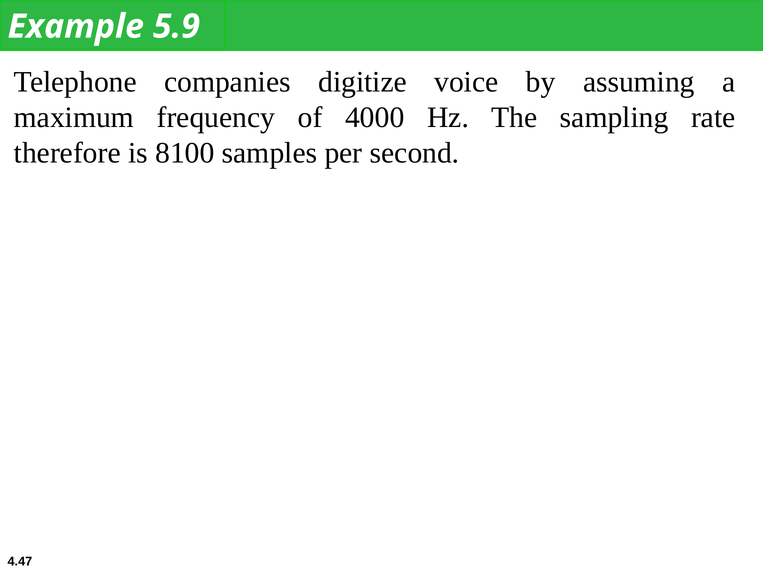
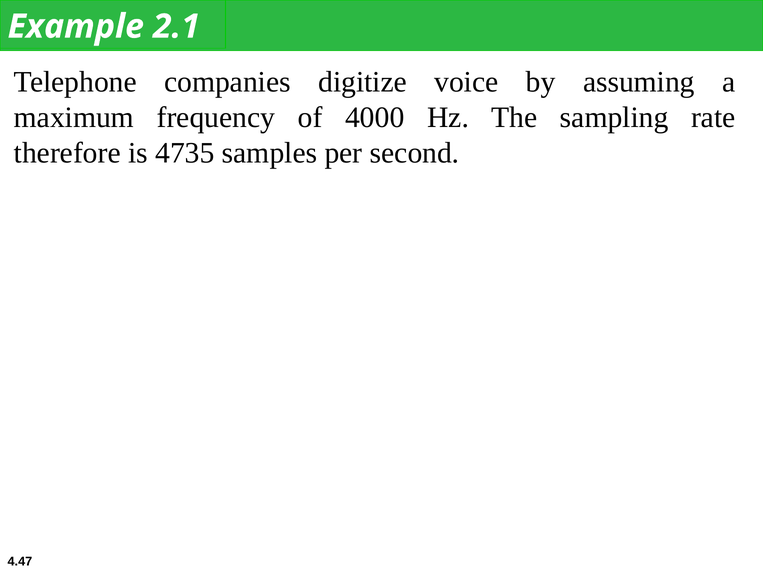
5.9: 5.9 -> 2.1
8100: 8100 -> 4735
